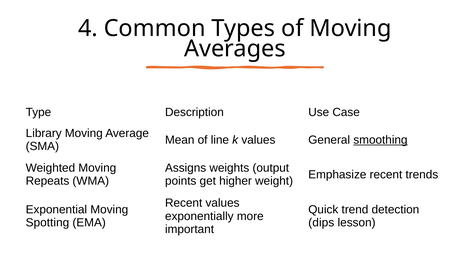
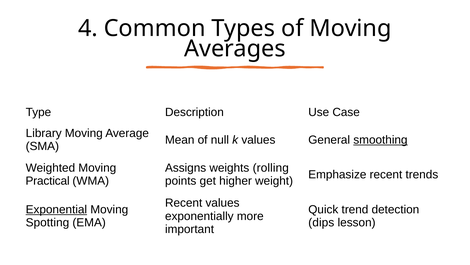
line: line -> null
output: output -> rolling
Repeats: Repeats -> Practical
Exponential underline: none -> present
